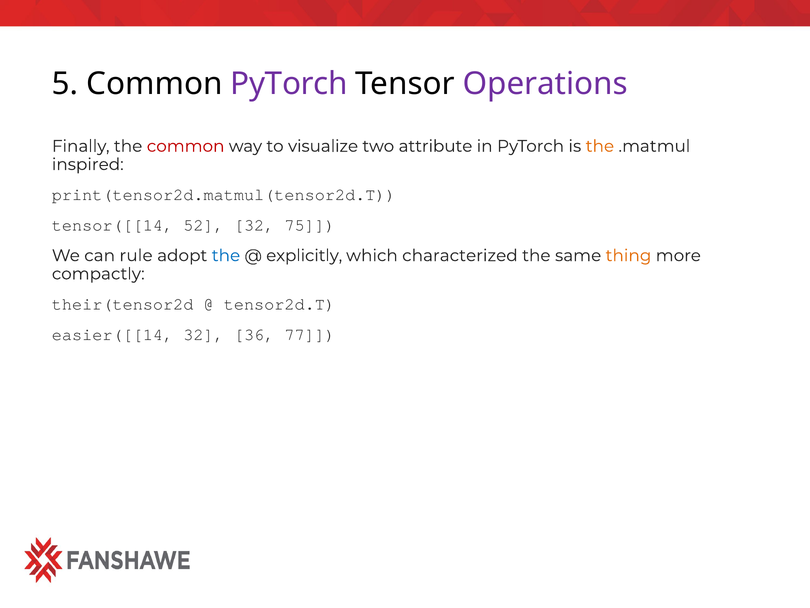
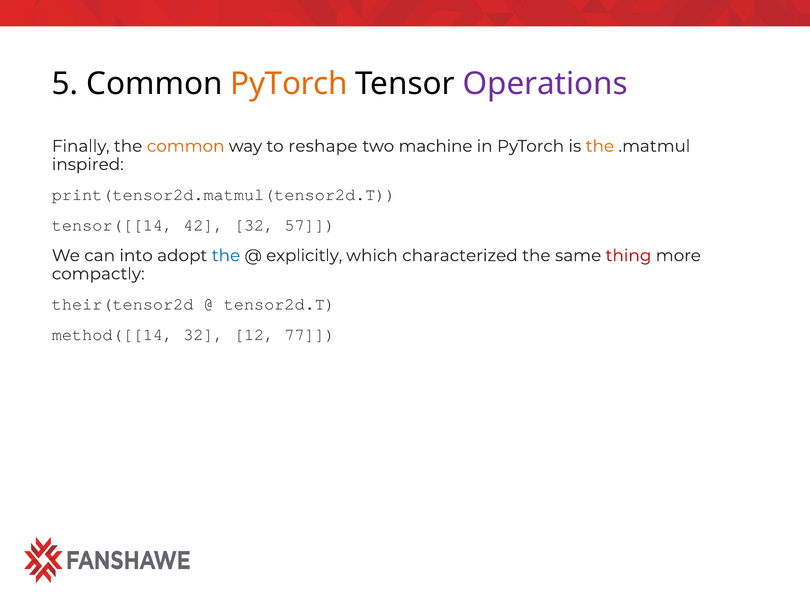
PyTorch at (289, 84) colour: purple -> orange
common at (186, 146) colour: red -> orange
visualize: visualize -> reshape
attribute: attribute -> machine
52: 52 -> 42
75: 75 -> 57
rule: rule -> into
thing colour: orange -> red
easier([[14: easier([[14 -> method([[14
36: 36 -> 12
